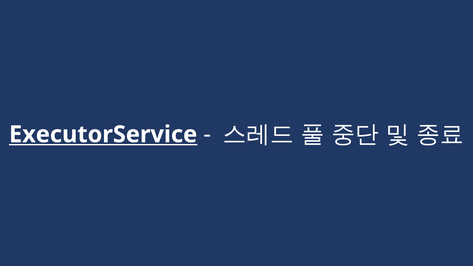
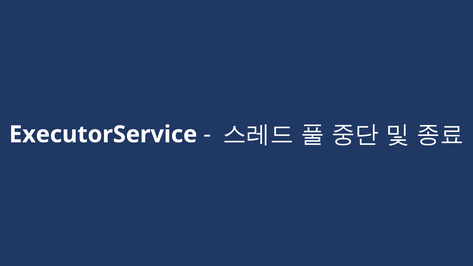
ExecutorService underline: present -> none
